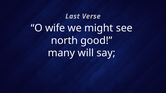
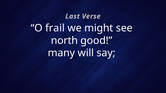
wife: wife -> frail
